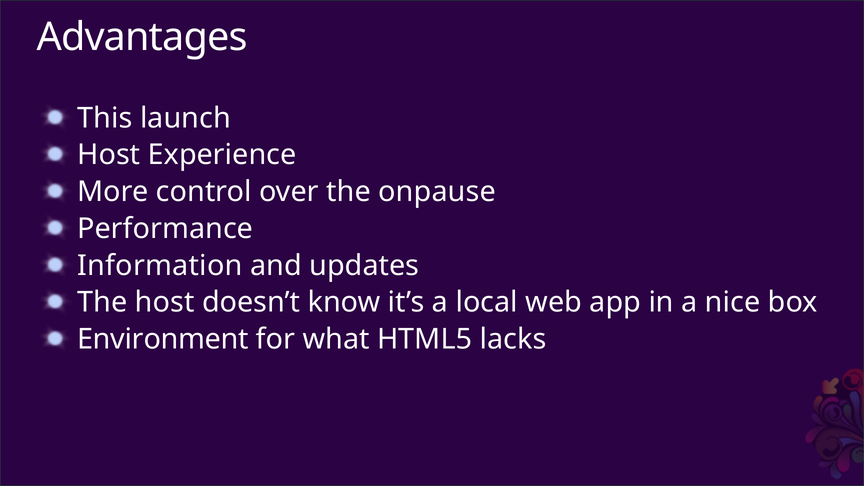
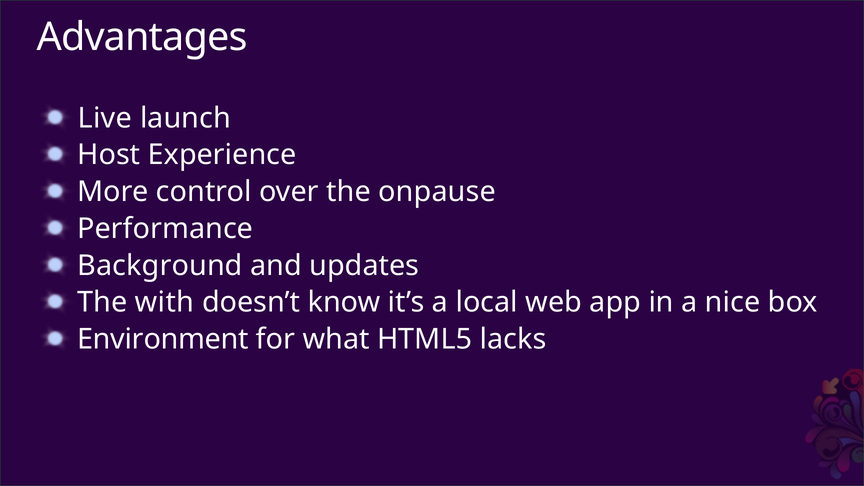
This: This -> Live
Information: Information -> Background
The host: host -> with
